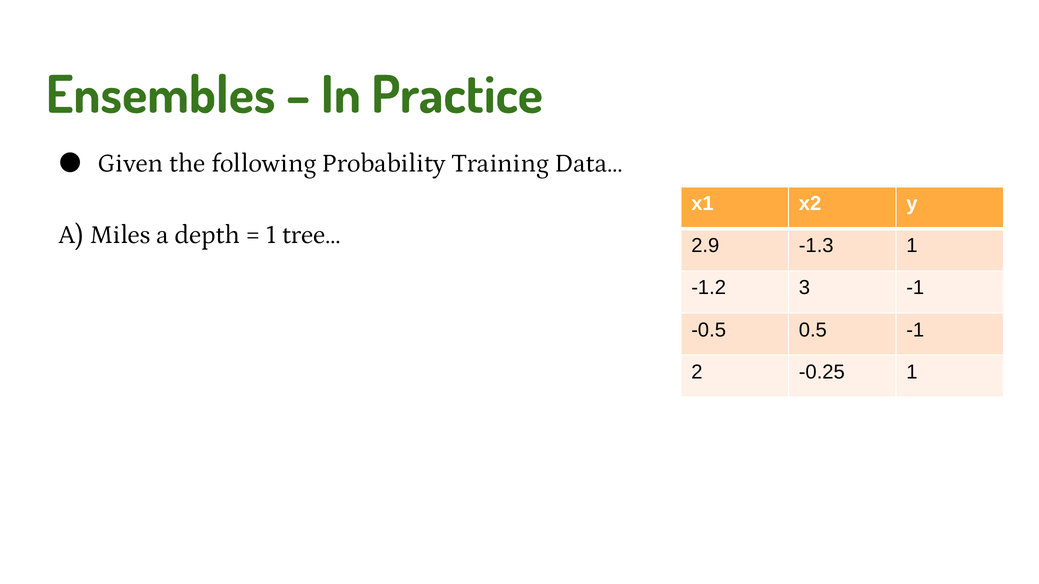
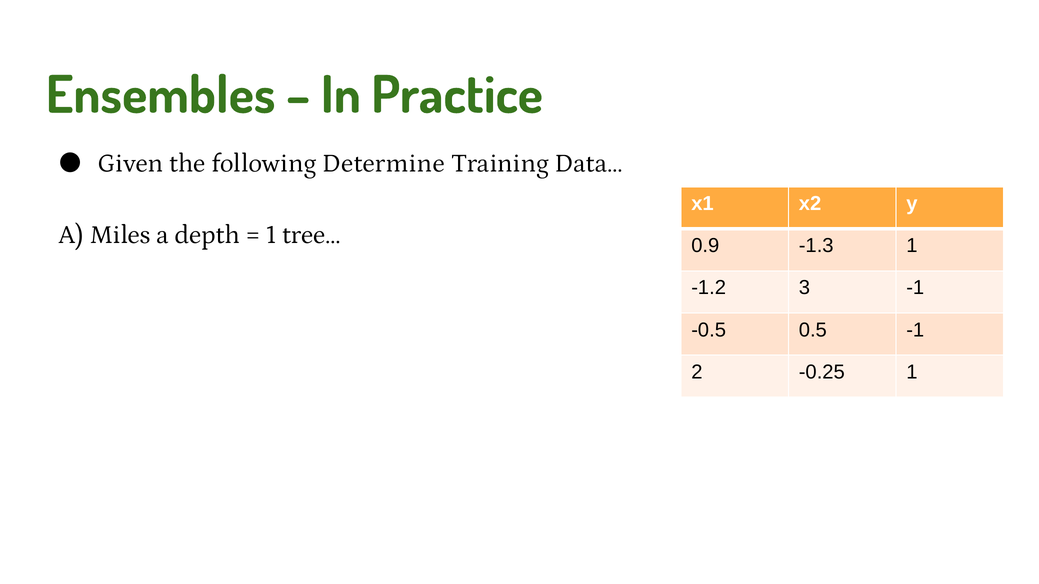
Probability: Probability -> Determine
2.9: 2.9 -> 0.9
